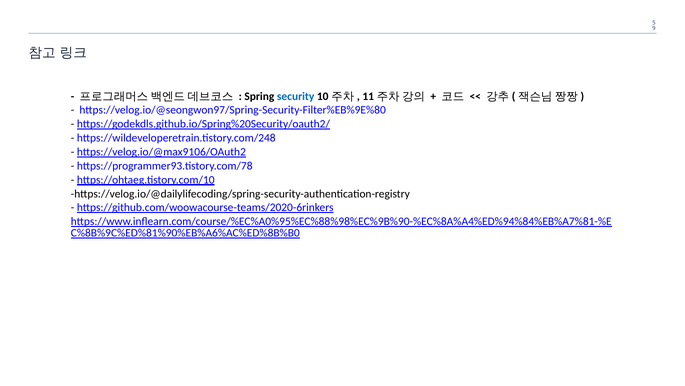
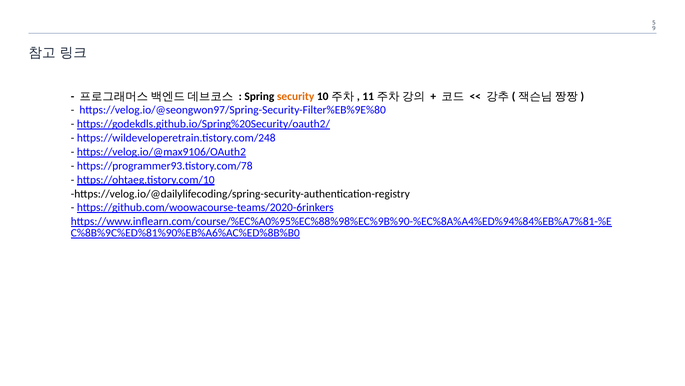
security colour: blue -> orange
